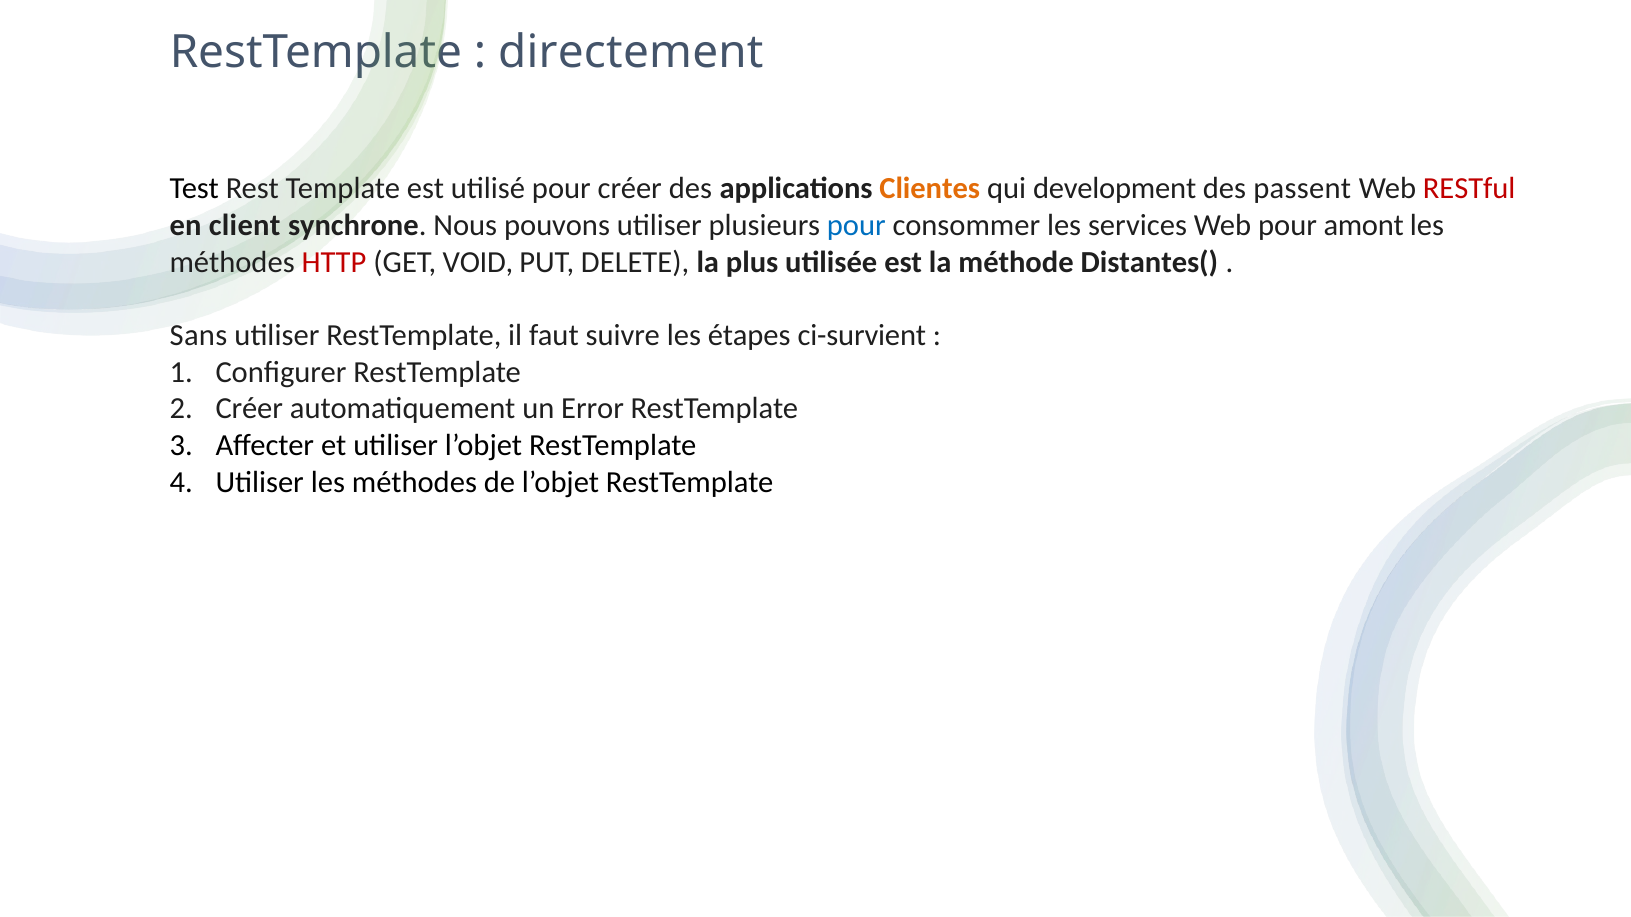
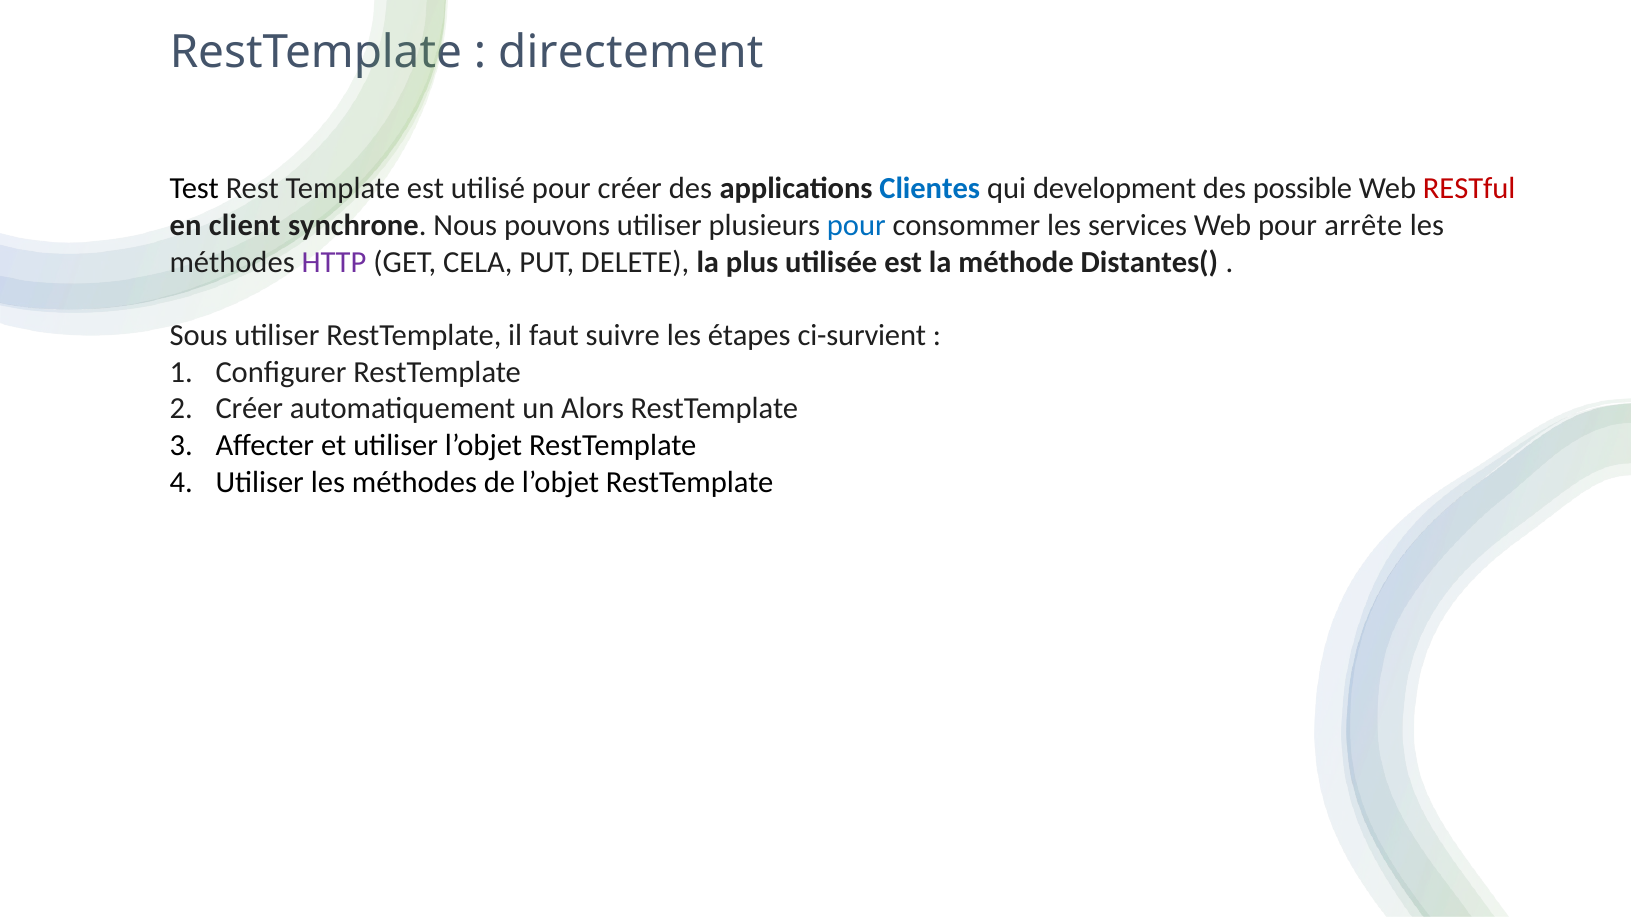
Clientes colour: orange -> blue
passent: passent -> possible
amont: amont -> arrête
HTTP colour: red -> purple
VOID: VOID -> CELA
Sans: Sans -> Sous
Error: Error -> Alors
